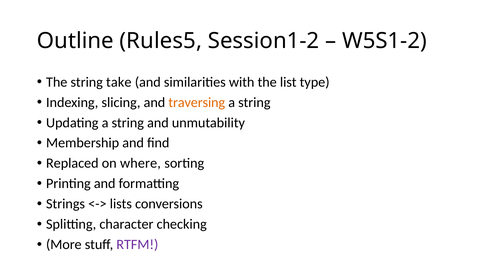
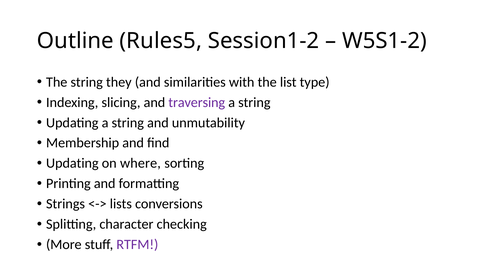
take: take -> they
traversing colour: orange -> purple
Replaced at (72, 163): Replaced -> Updating
